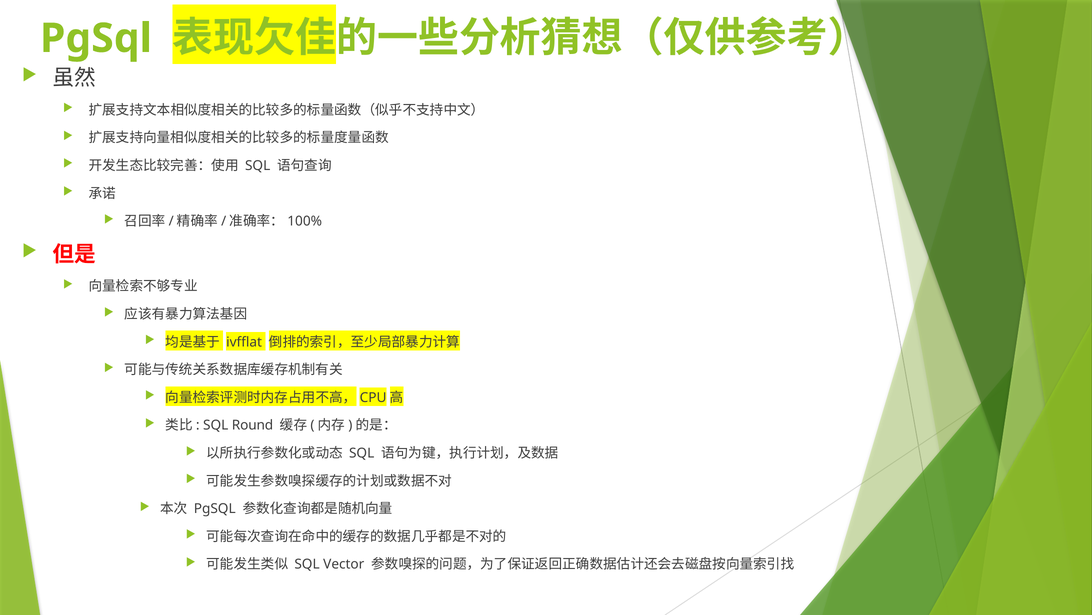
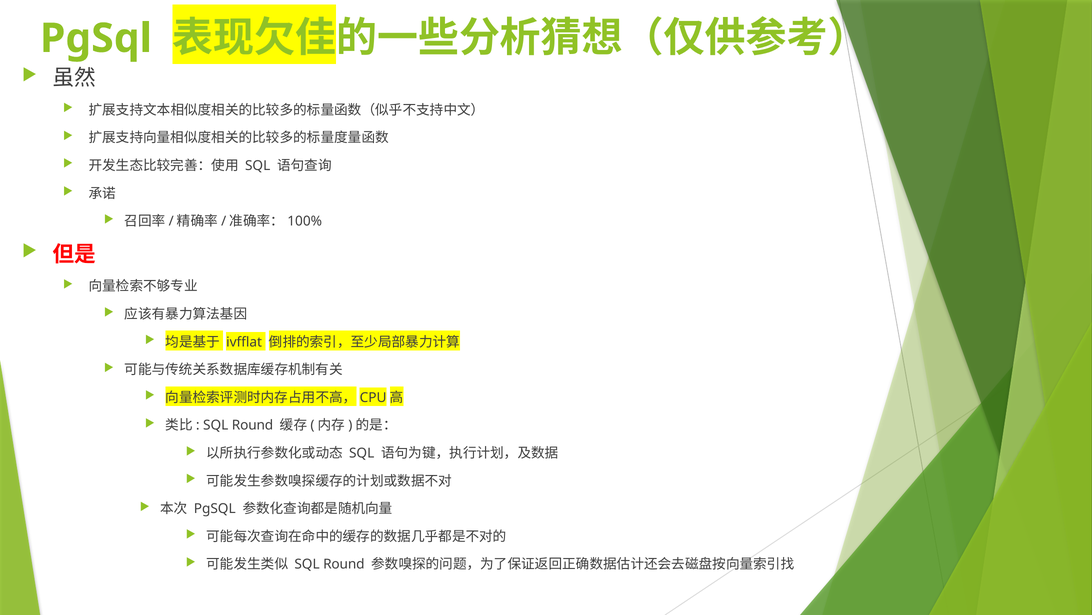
Vector at (344, 564): Vector -> Round
